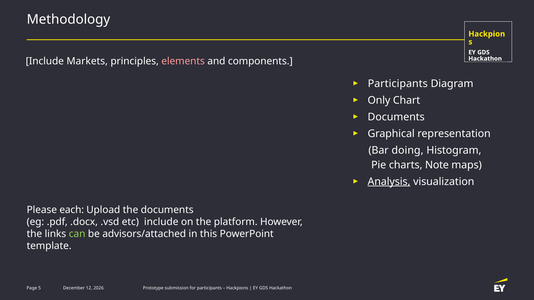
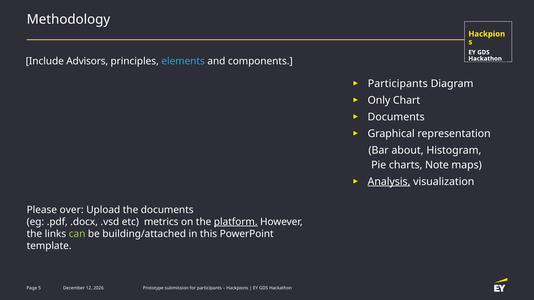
Markets: Markets -> Advisors
elements colour: pink -> light blue
doing: doing -> about
each: each -> over
etc include: include -> metrics
platform underline: none -> present
advisors/attached: advisors/attached -> building/attached
